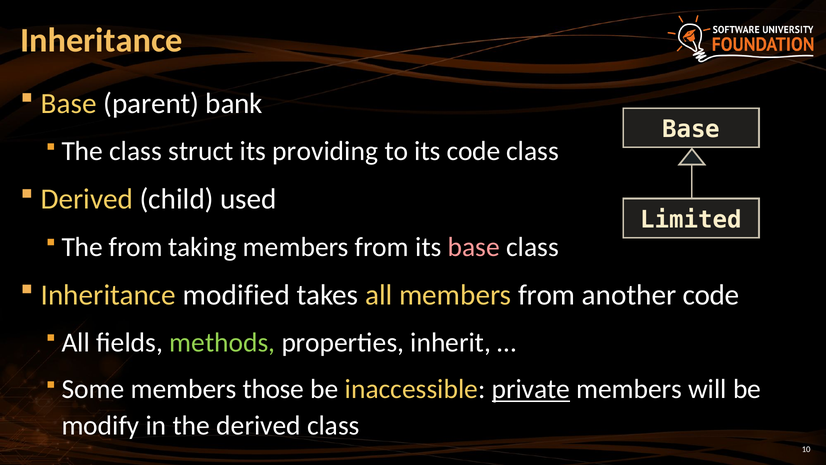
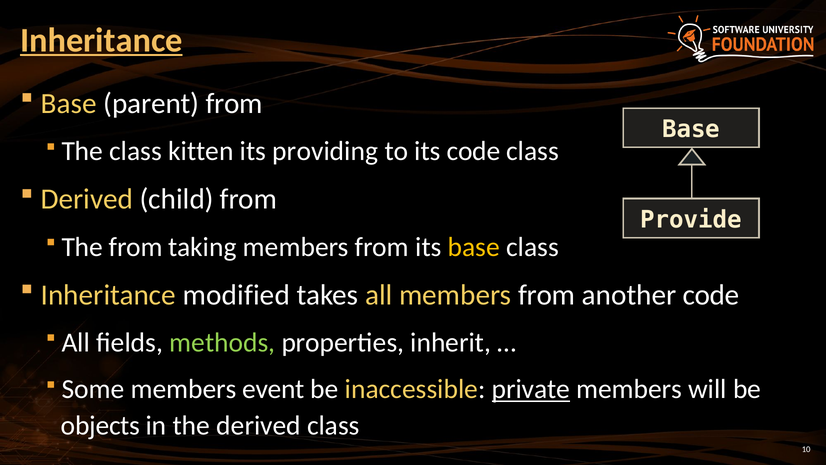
Inheritance at (101, 40) underline: none -> present
parent bank: bank -> from
struct: struct -> kitten
child used: used -> from
Limited: Limited -> Provide
base at (474, 247) colour: pink -> yellow
those: those -> event
modify: modify -> objects
